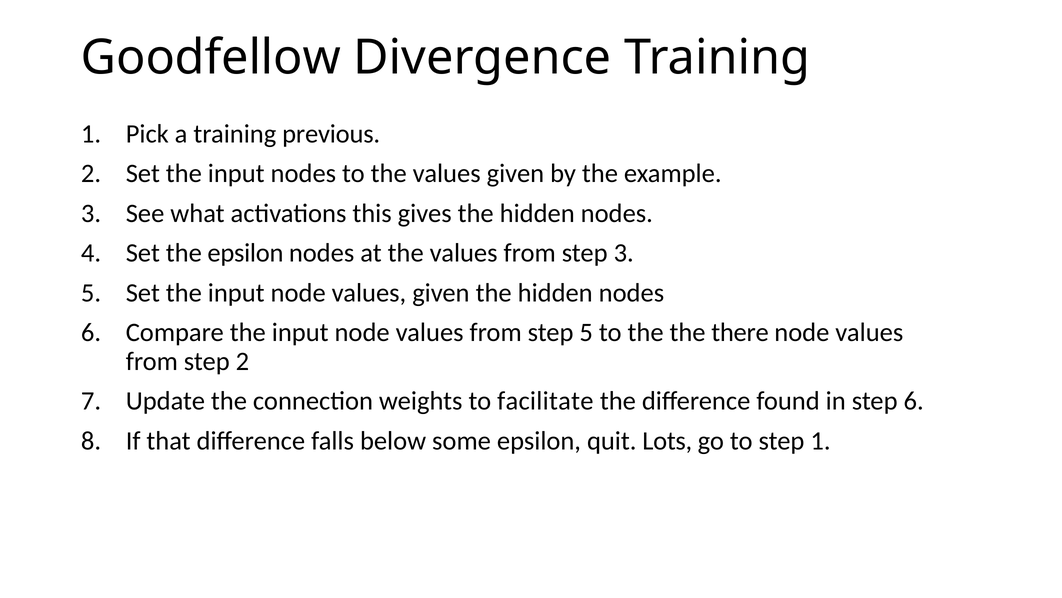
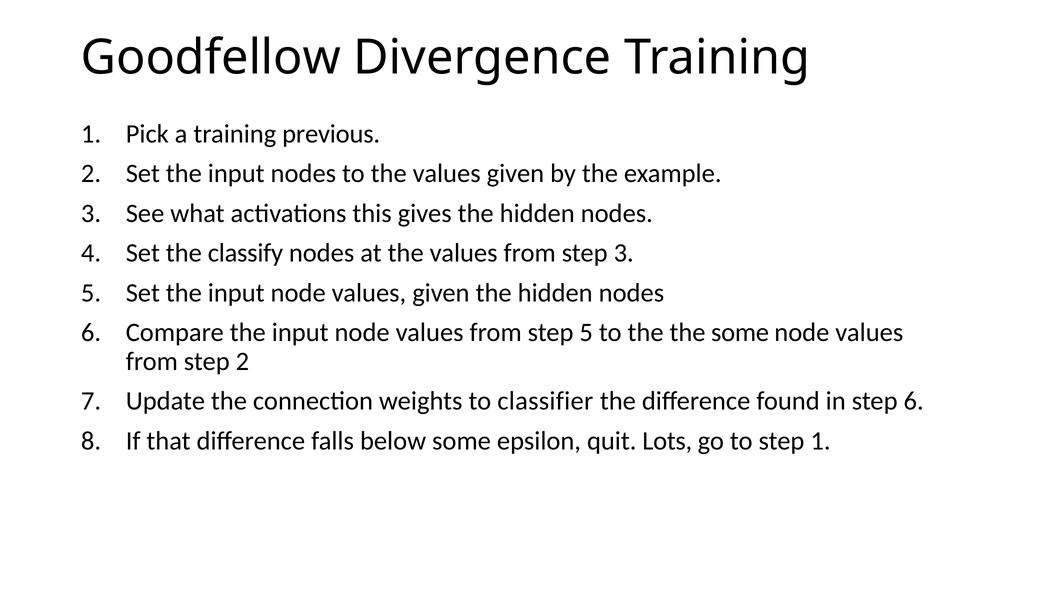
the epsilon: epsilon -> classify
the there: there -> some
facilitate: facilitate -> classifier
